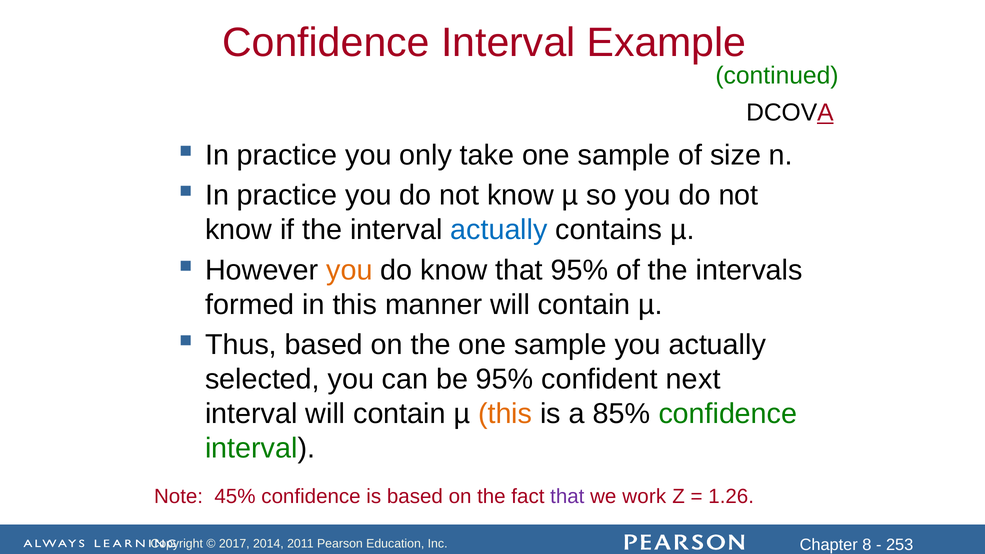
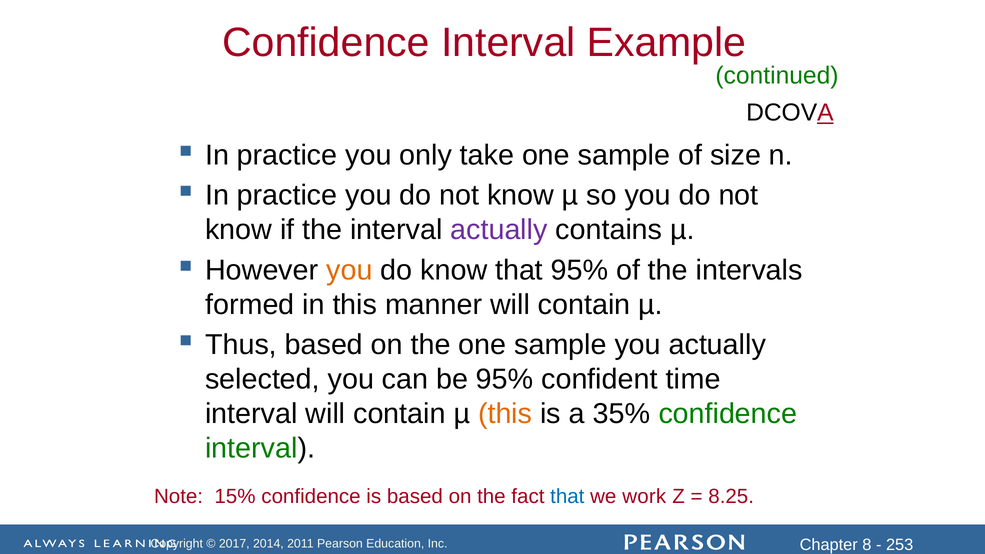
actually at (499, 230) colour: blue -> purple
next: next -> time
85%: 85% -> 35%
45%: 45% -> 15%
that at (567, 496) colour: purple -> blue
1.26: 1.26 -> 8.25
